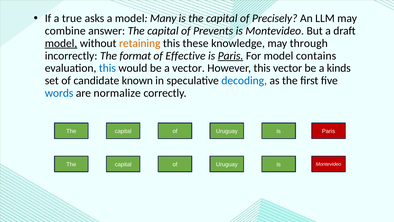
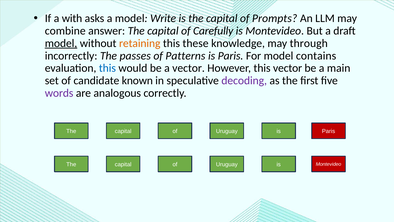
true: true -> with
Many: Many -> Write
Precisely: Precisely -> Prompts
Prevents: Prevents -> Carefully
format: format -> passes
Effective: Effective -> Patterns
Paris at (231, 56) underline: present -> none
kinds: kinds -> main
decoding colour: blue -> purple
words colour: blue -> purple
normalize: normalize -> analogous
